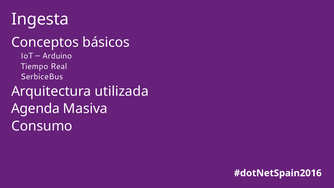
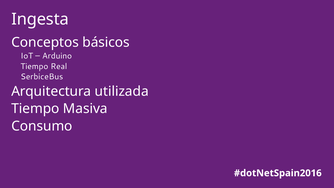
Agenda at (35, 109): Agenda -> Tiempo
